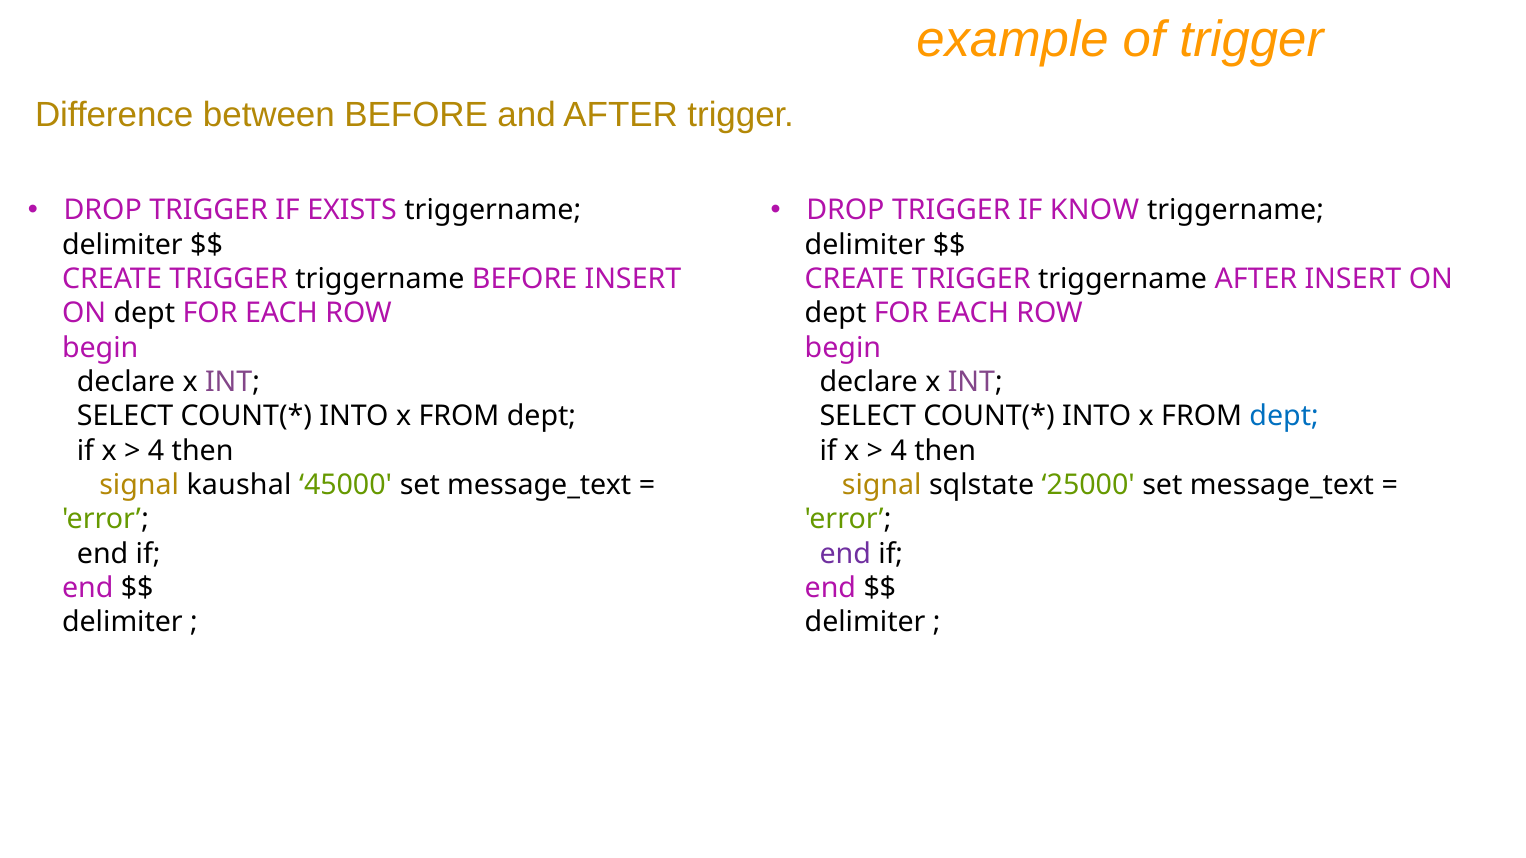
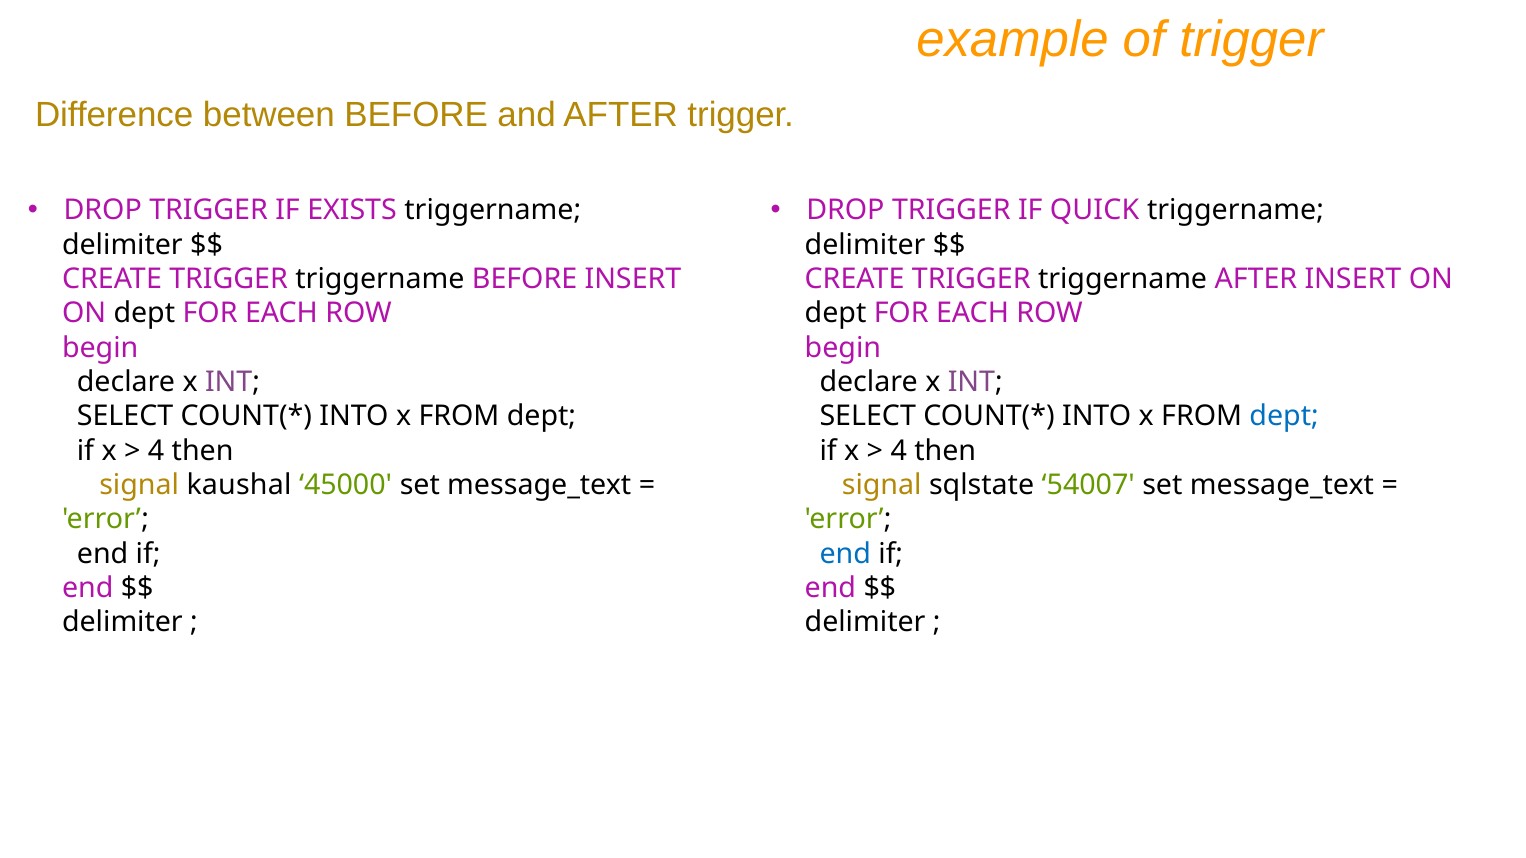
KNOW: KNOW -> QUICK
25000: 25000 -> 54007
end at (845, 554) colour: purple -> blue
